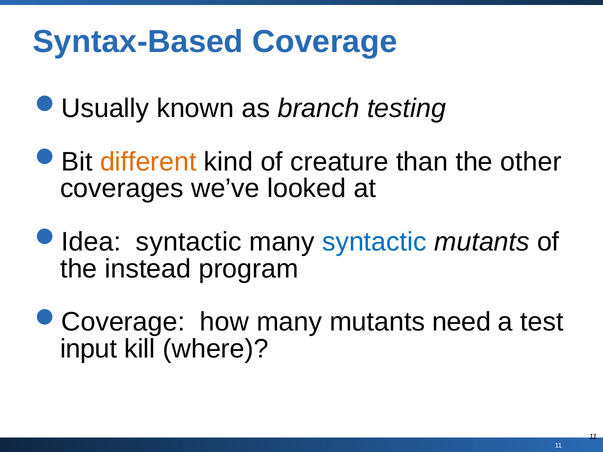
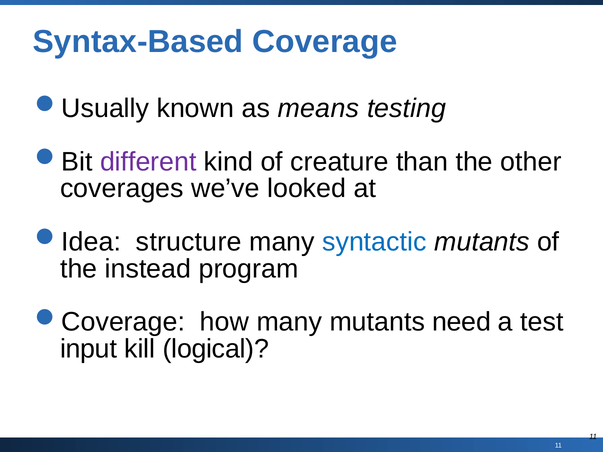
branch: branch -> means
different colour: orange -> purple
syntactic at (189, 242): syntactic -> structure
where: where -> logical
